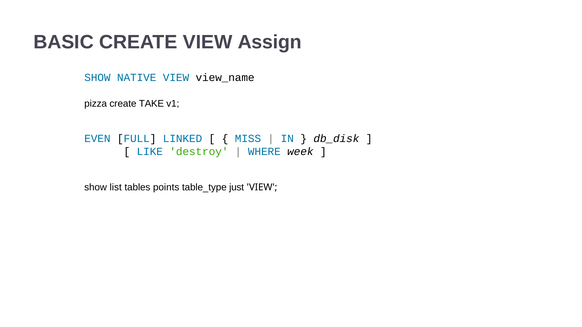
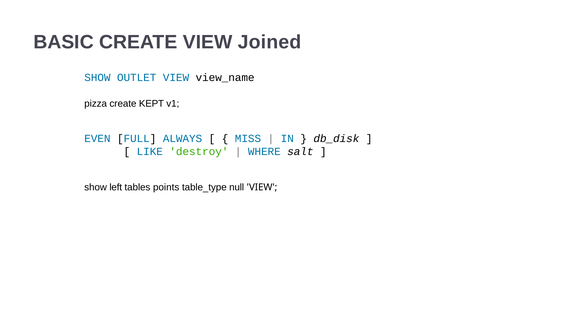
Assign: Assign -> Joined
NATIVE: NATIVE -> OUTLET
TAKE: TAKE -> KEPT
LINKED: LINKED -> ALWAYS
week: week -> salt
list: list -> left
just: just -> null
